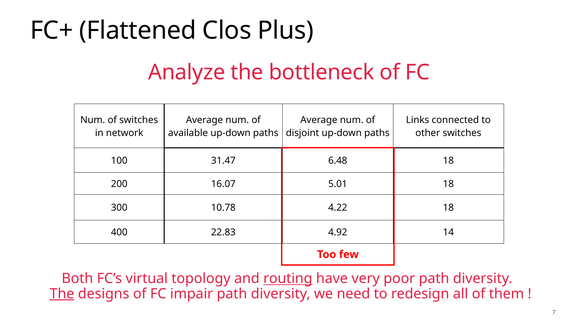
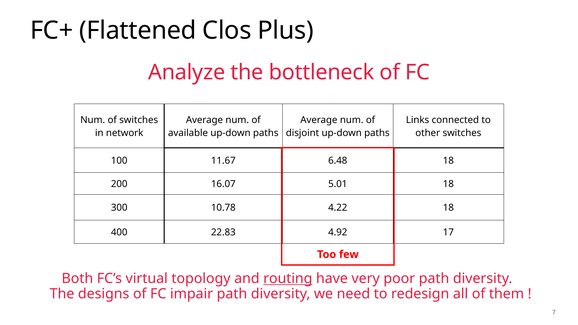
31.47: 31.47 -> 11.67
14: 14 -> 17
The at (62, 294) underline: present -> none
